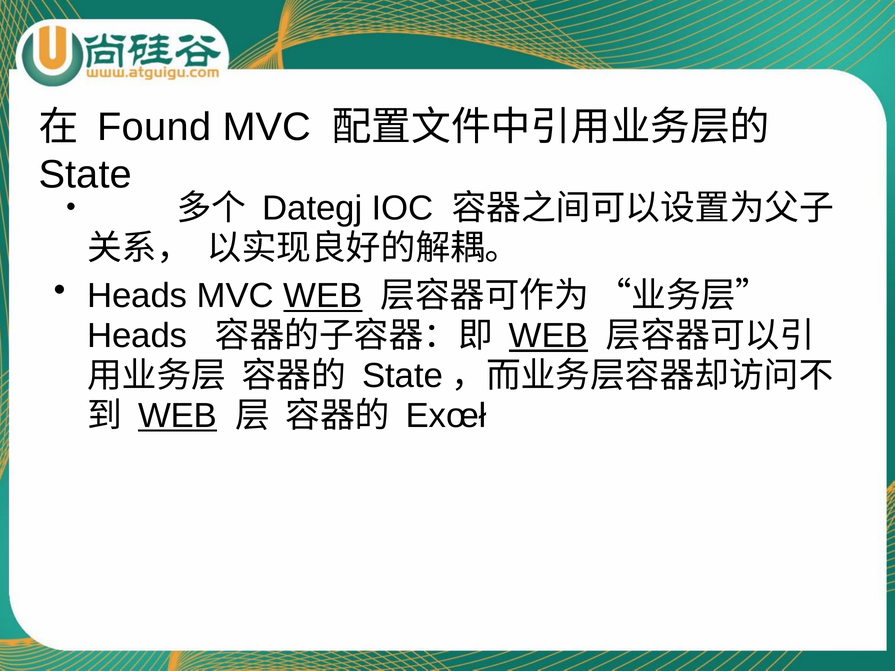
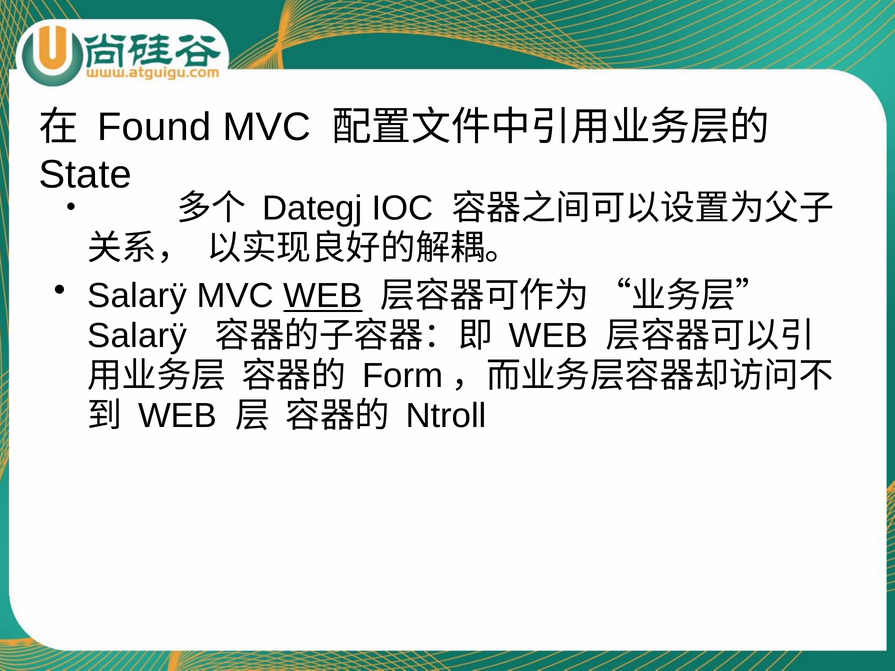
Heads at (137, 296): Heads -> Salarÿ
Heads at (137, 336): Heads -> Salarÿ
WEB at (548, 336) underline: present -> none
State at (403, 376): State -> Form
WEB at (178, 416) underline: present -> none
Exœł: Exœł -> Ntroll
